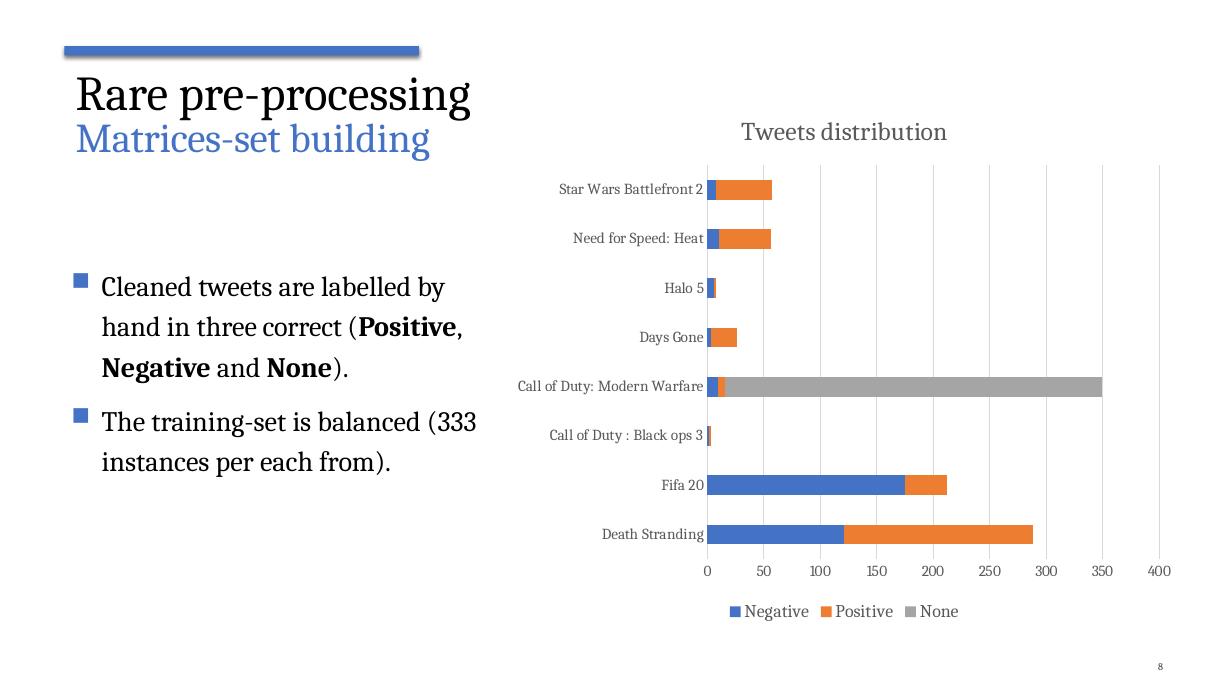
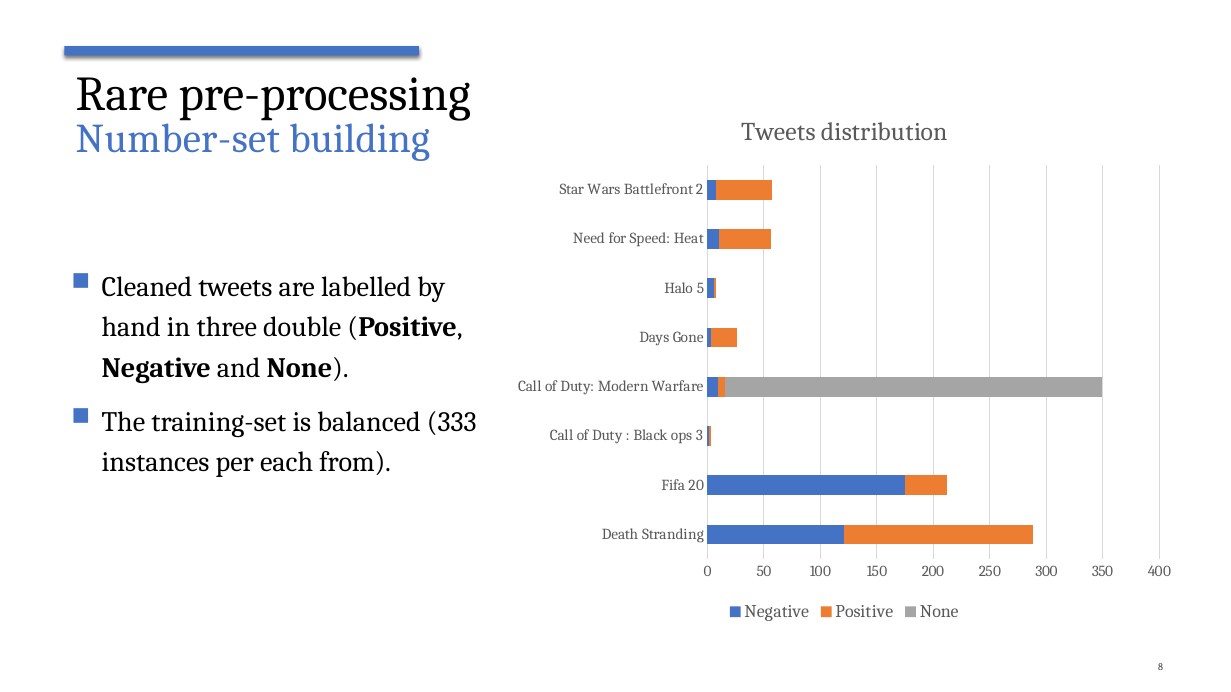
Matrices-set: Matrices-set -> Number-set
correct: correct -> double
